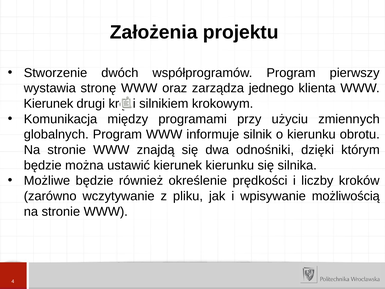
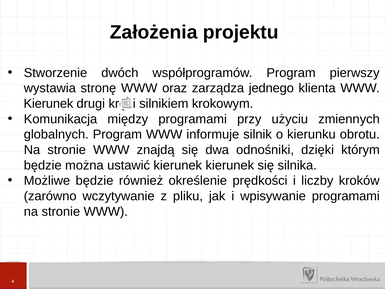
kierunek kierunku: kierunku -> kierunek
wpisywanie możliwością: możliwością -> programami
